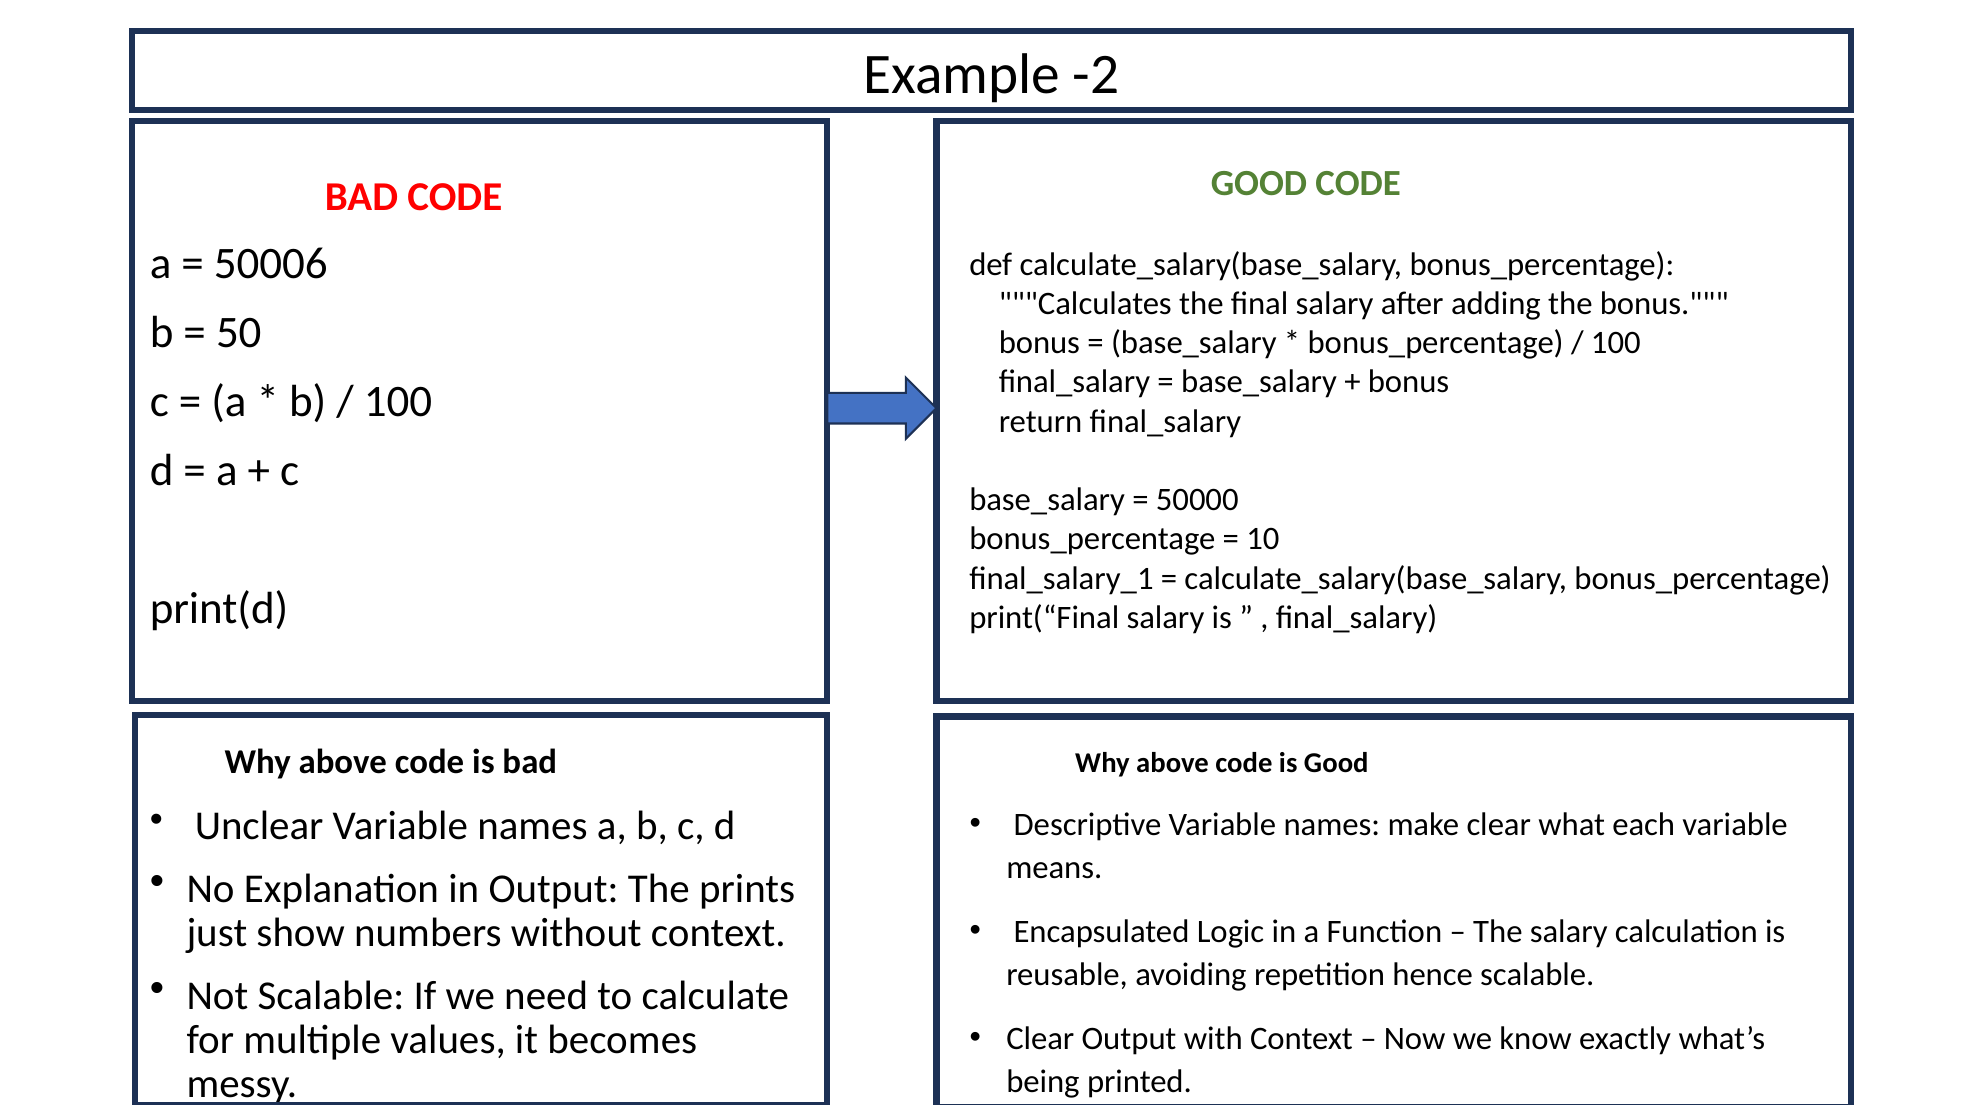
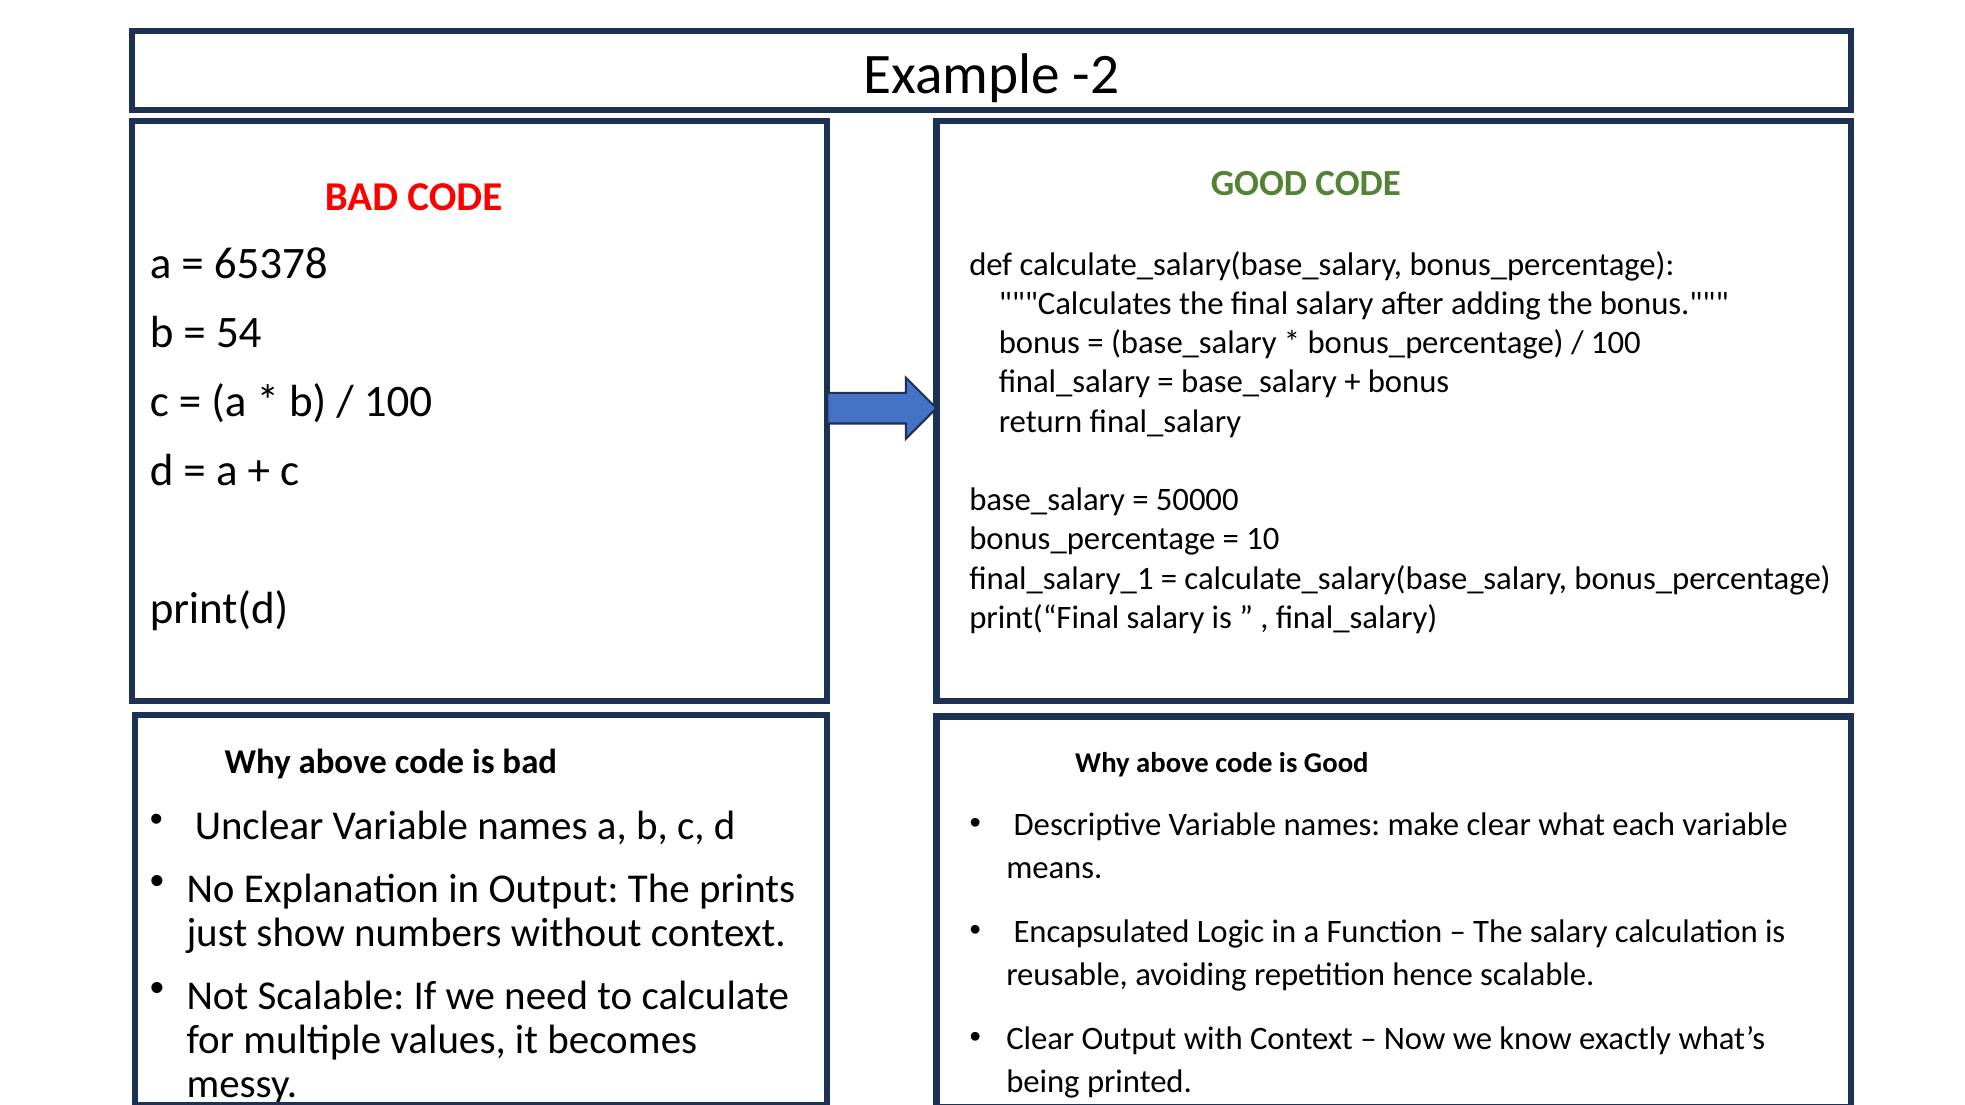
50006: 50006 -> 65378
50: 50 -> 54
